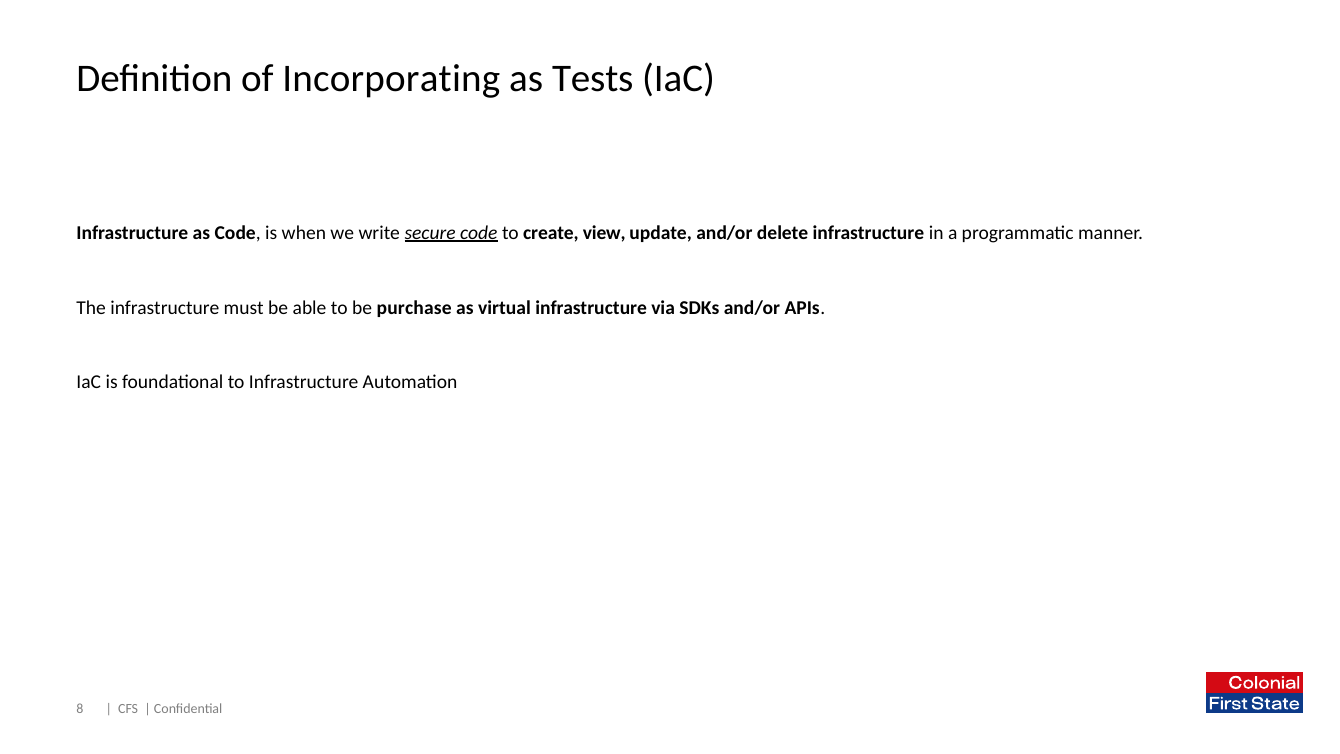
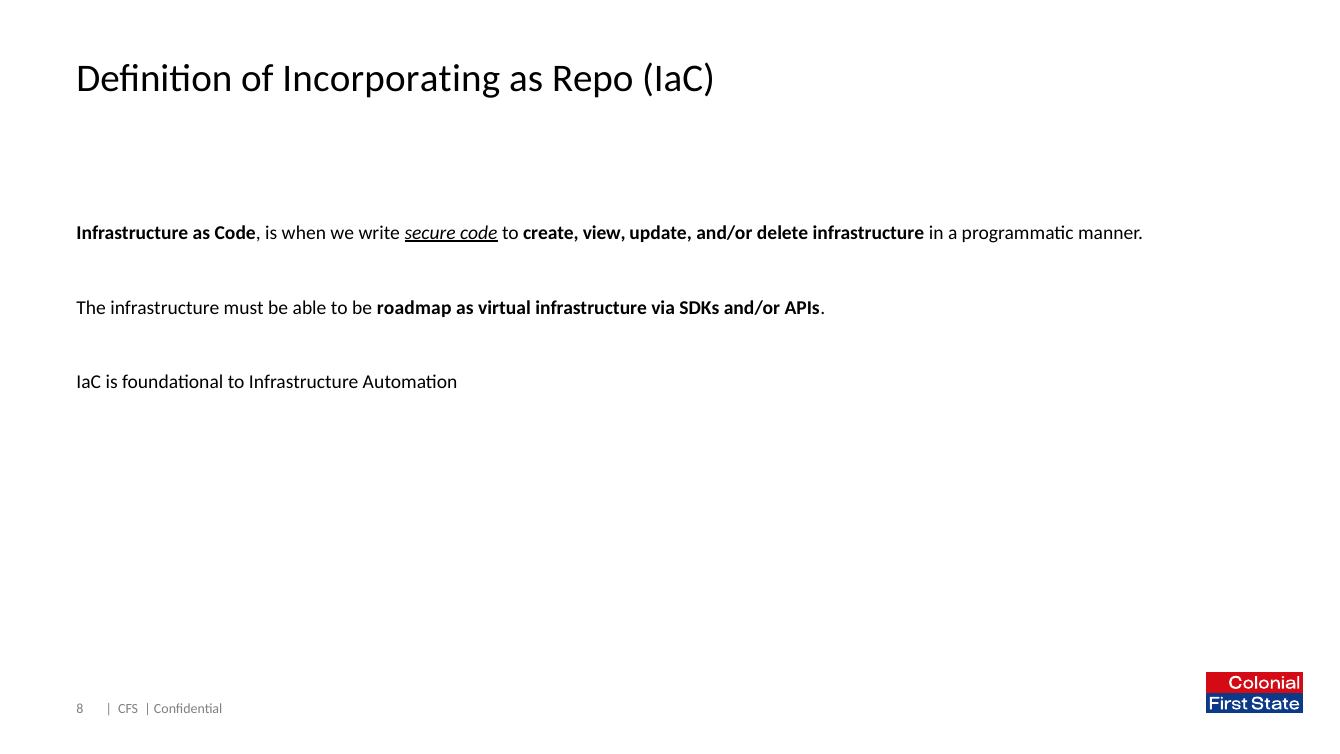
Tests: Tests -> Repo
purchase: purchase -> roadmap
